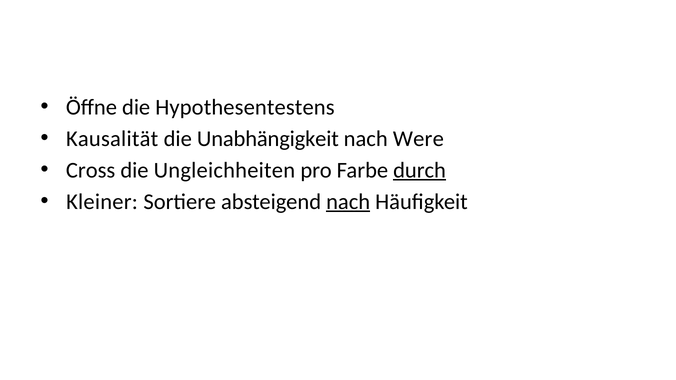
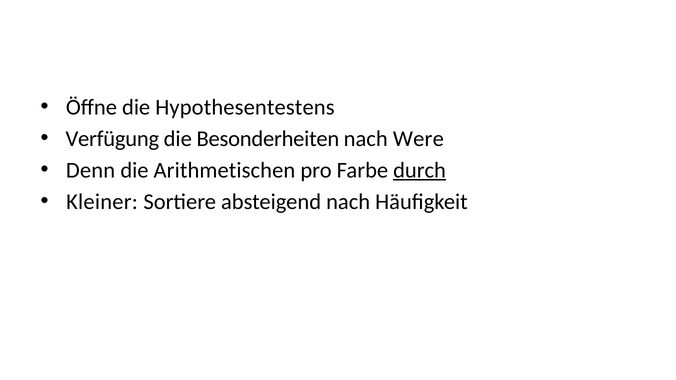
Kausalität: Kausalität -> Verfügung
Unabhängigkeit: Unabhängigkeit -> Besonderheiten
Cross: Cross -> Denn
Ungleichheiten: Ungleichheiten -> Arithmetischen
nach at (348, 202) underline: present -> none
